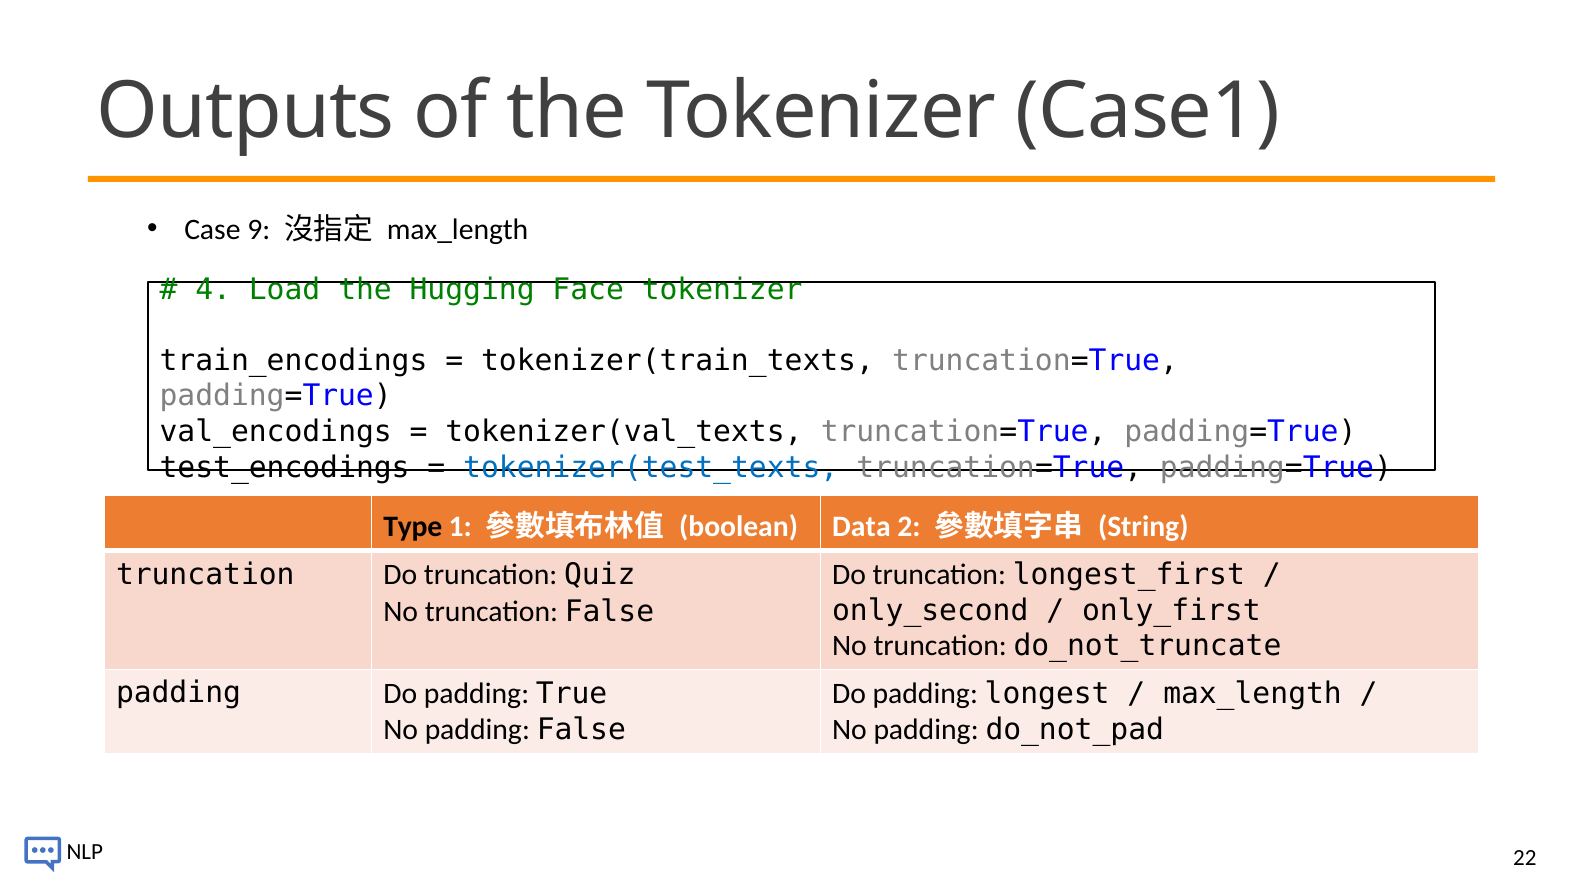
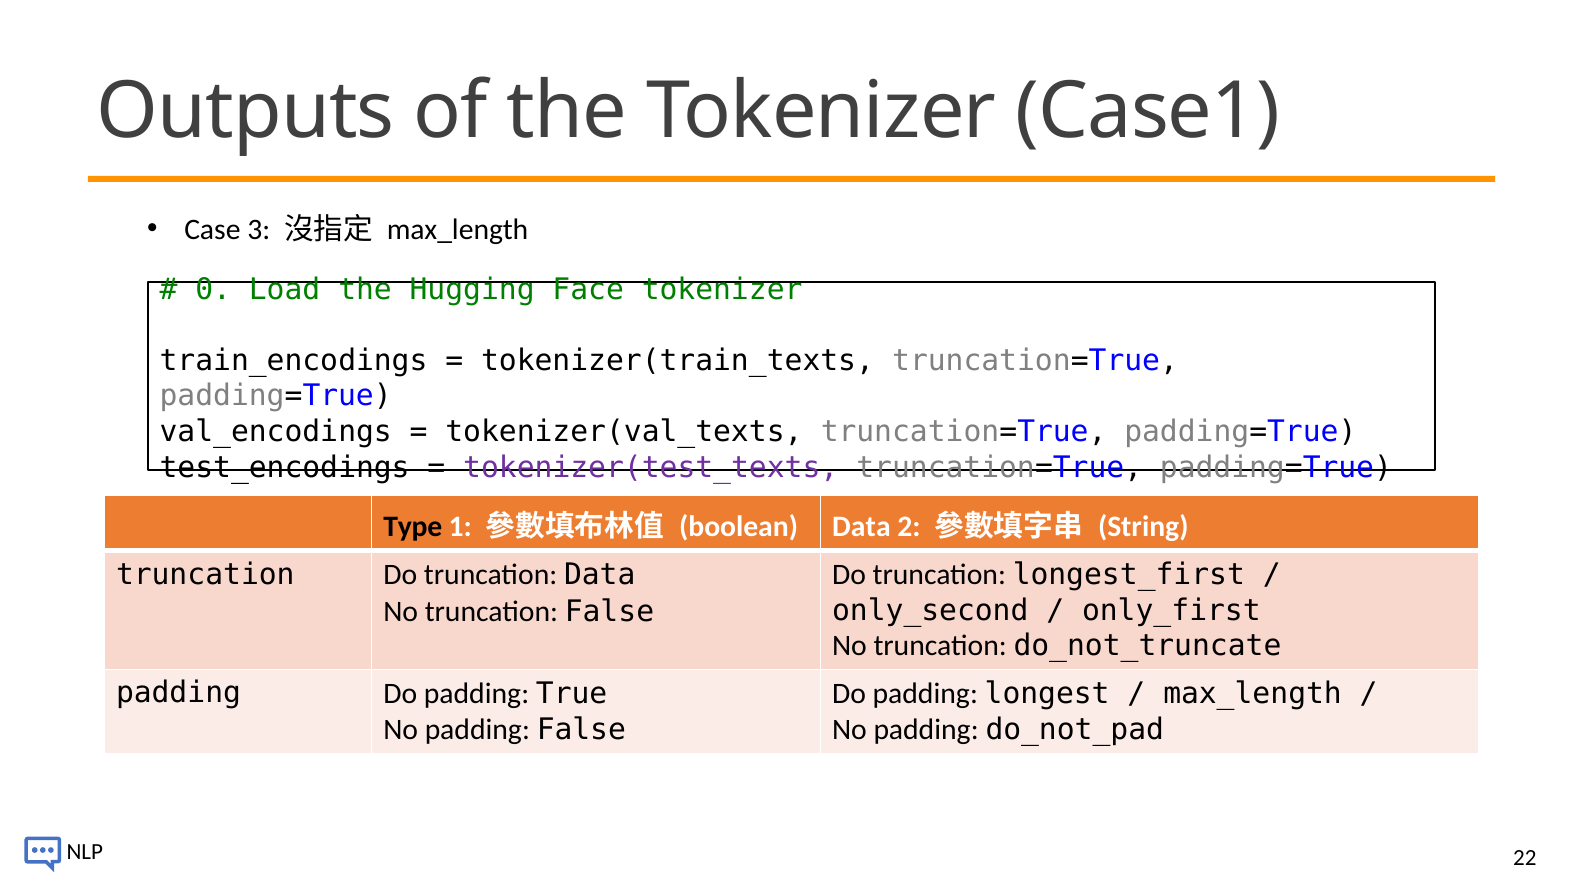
9: 9 -> 3
4: 4 -> 0
tokenizer(test_texts colour: blue -> purple
truncation Quiz: Quiz -> Data
